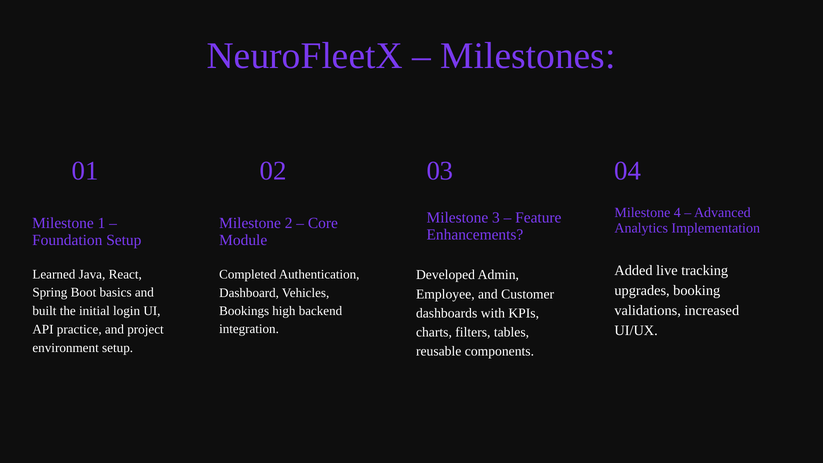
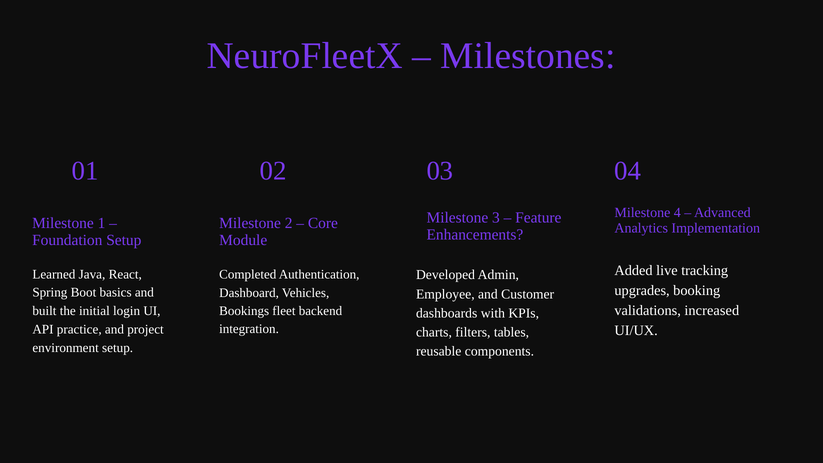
high: high -> fleet
